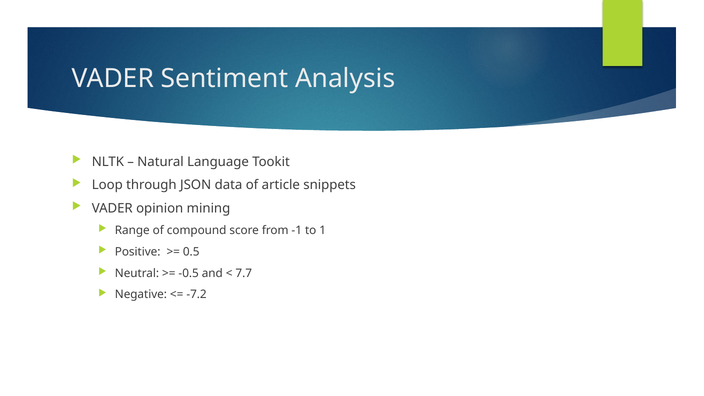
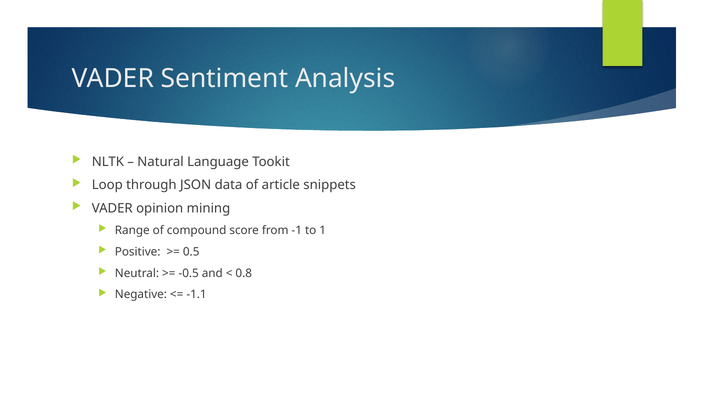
7.7: 7.7 -> 0.8
-7.2: -7.2 -> -1.1
